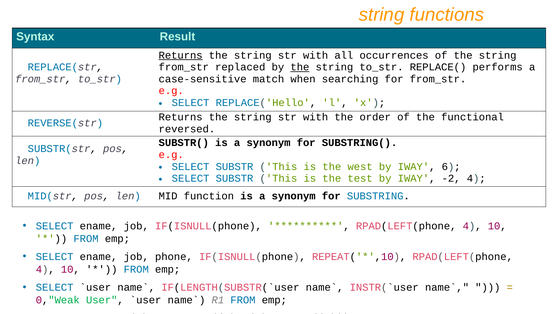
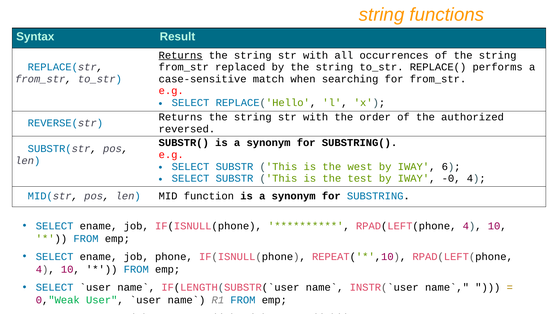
the at (300, 67) underline: present -> none
functional: functional -> authorized
-2: -2 -> -0
